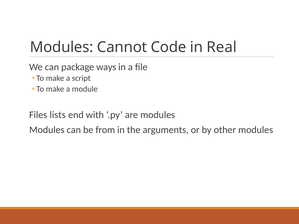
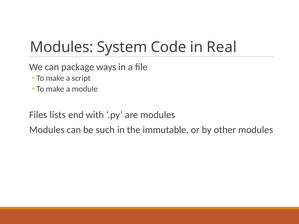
Cannot: Cannot -> System
from: from -> such
arguments: arguments -> immutable
